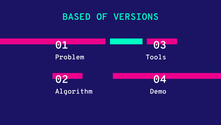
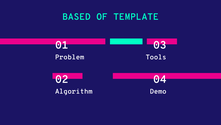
VERSIONS: VERSIONS -> TEMPLATE
